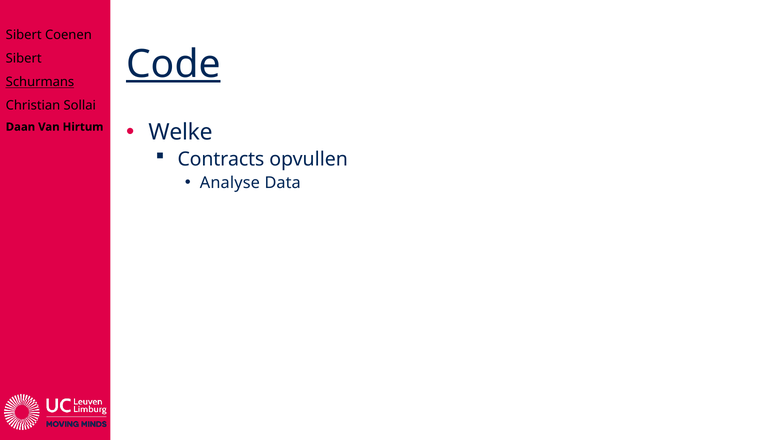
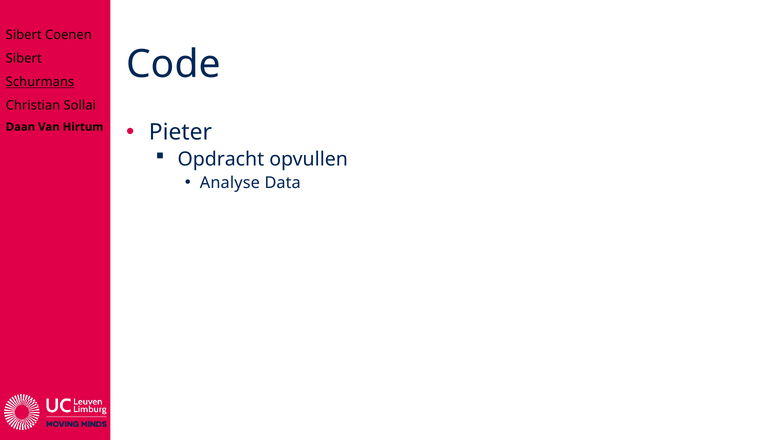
Code underline: present -> none
Welke: Welke -> Pieter
Contracts: Contracts -> Opdracht
